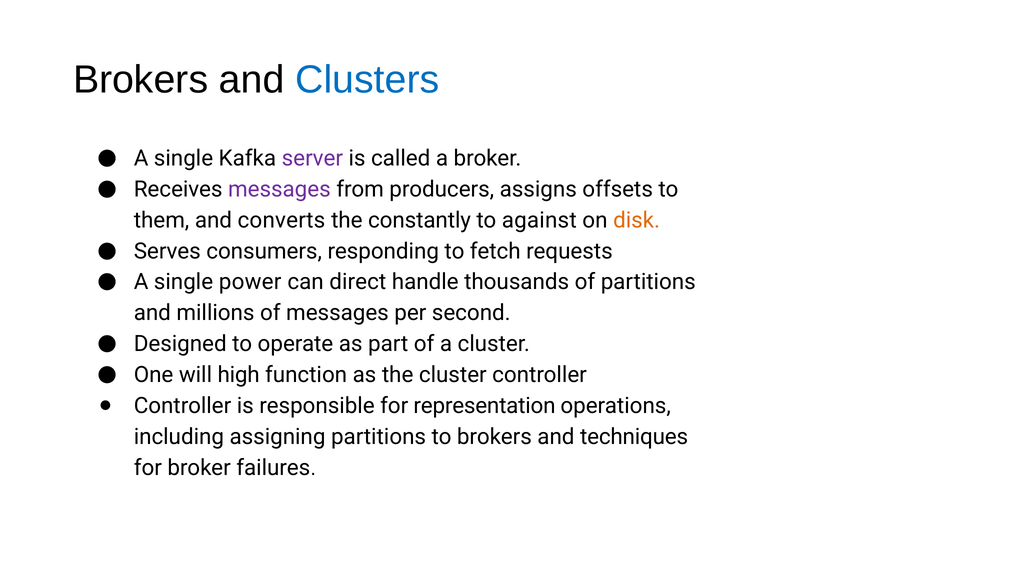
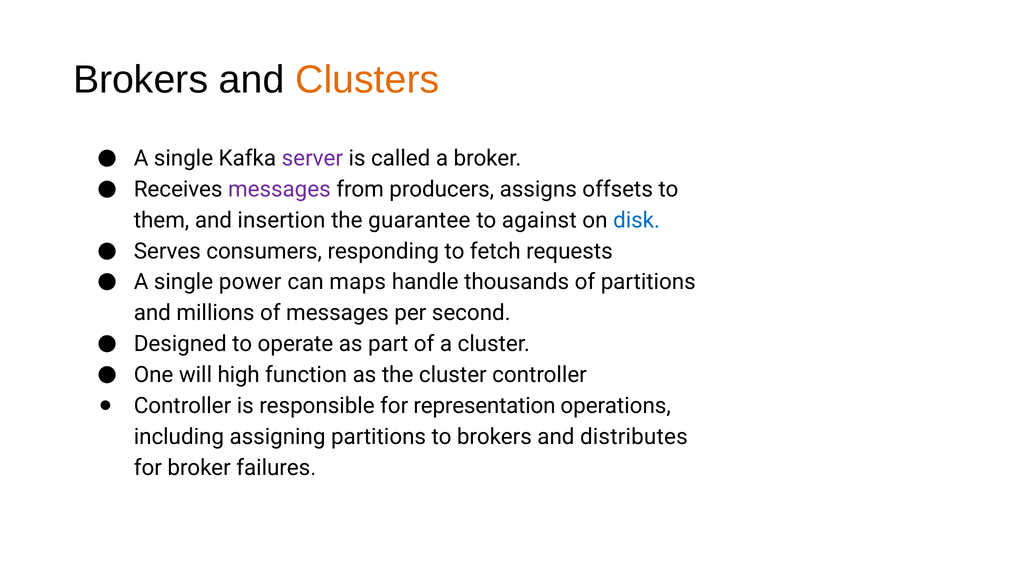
Clusters colour: blue -> orange
converts: converts -> insertion
constantly: constantly -> guarantee
disk colour: orange -> blue
direct: direct -> maps
techniques: techniques -> distributes
